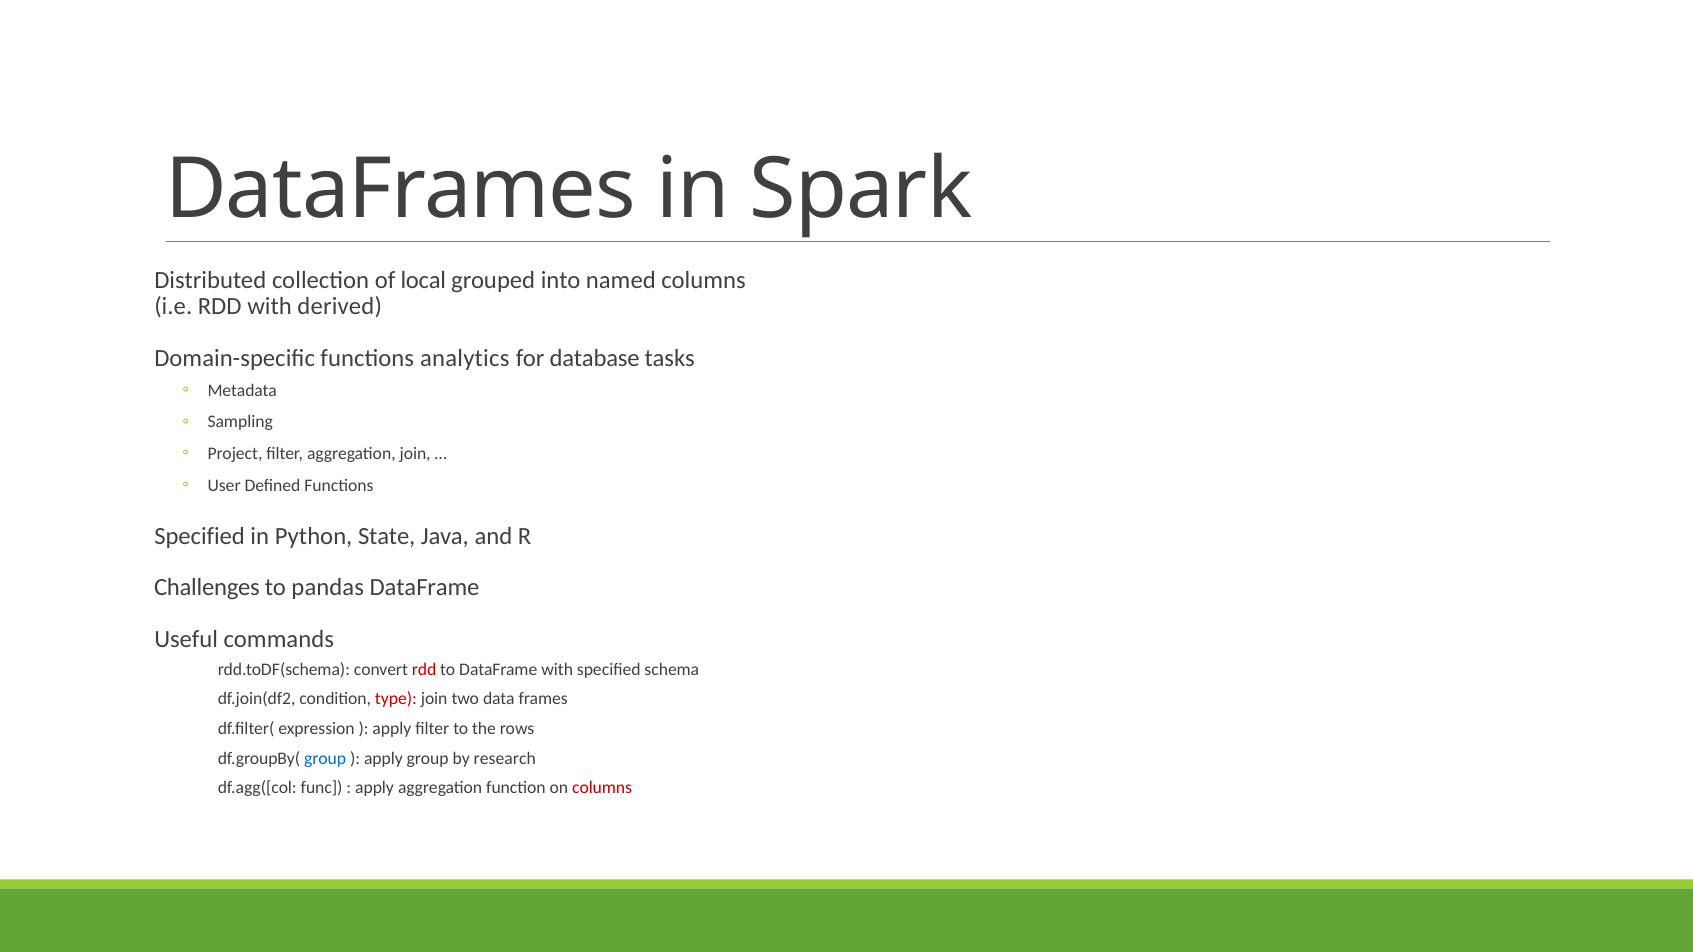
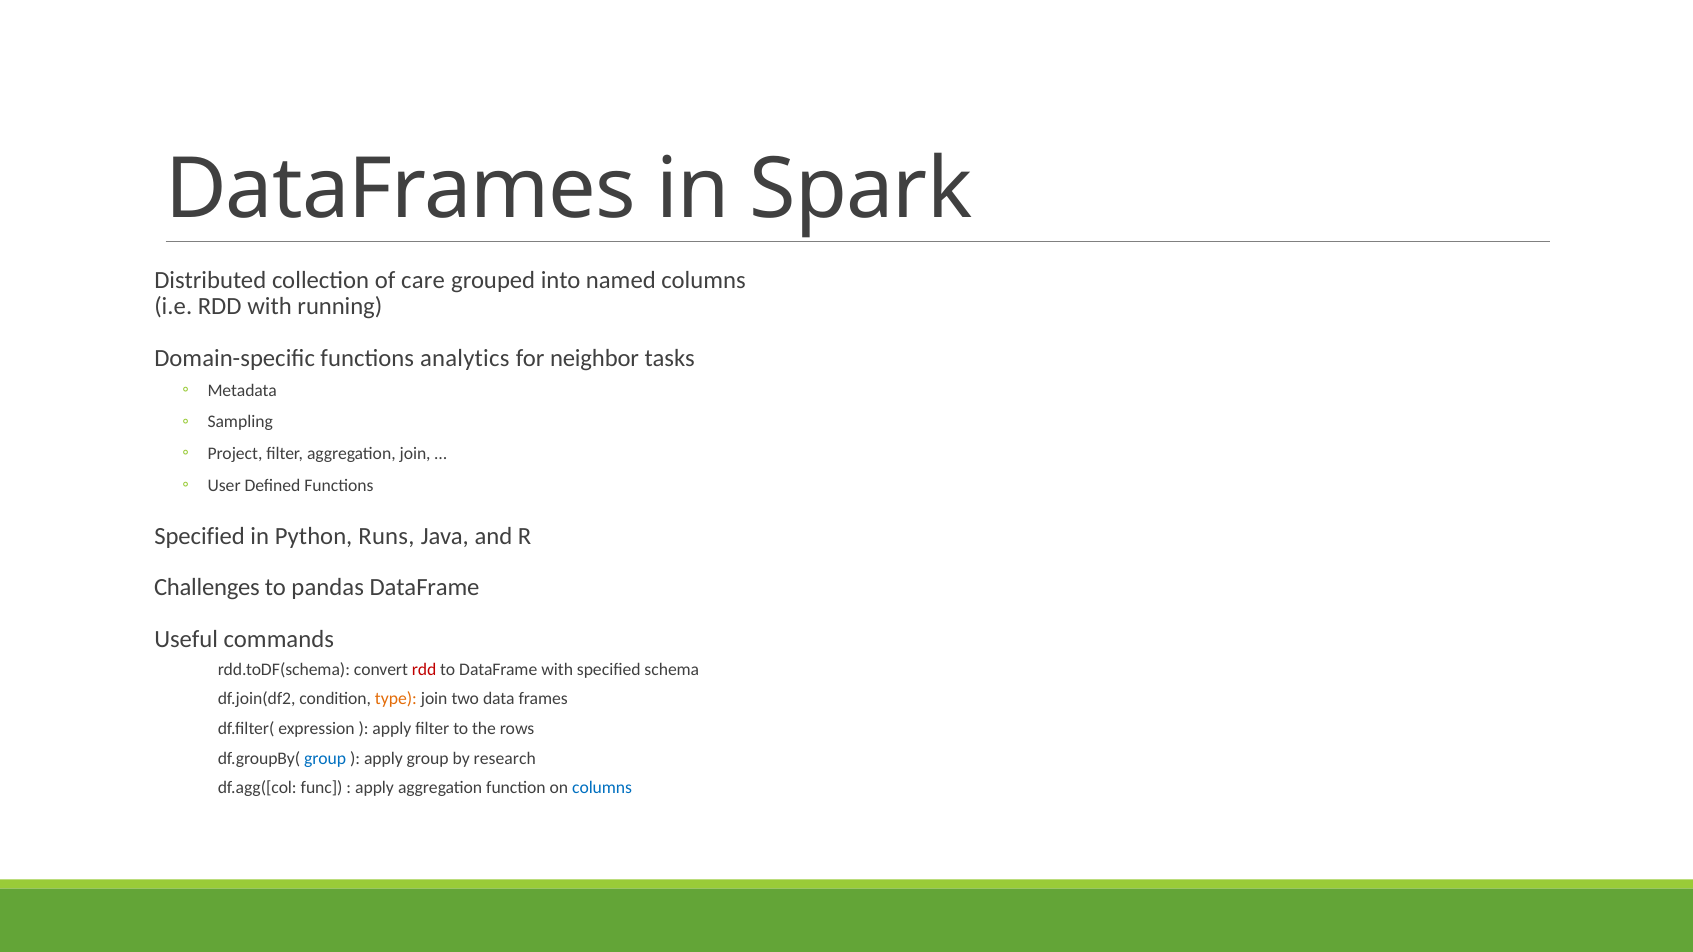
local: local -> care
derived: derived -> running
database: database -> neighbor
State: State -> Runs
type colour: red -> orange
columns at (602, 788) colour: red -> blue
